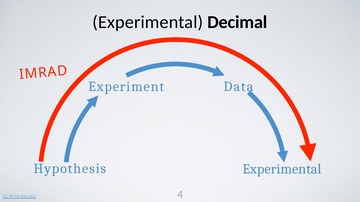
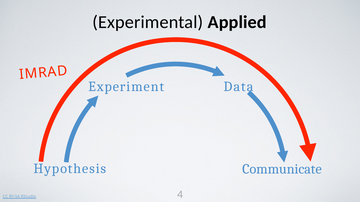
Decimal: Decimal -> Applied
Experimental at (282, 170): Experimental -> Communicate
